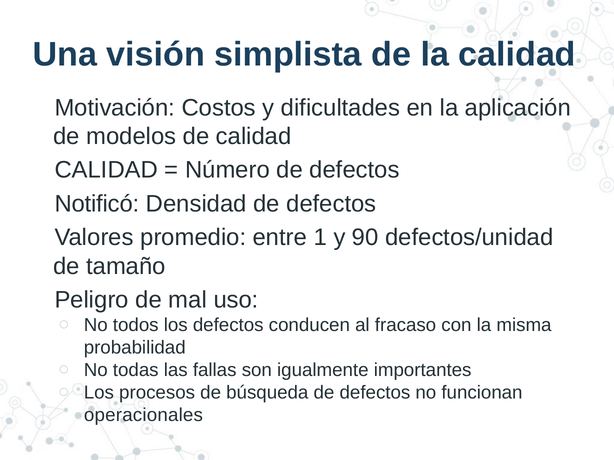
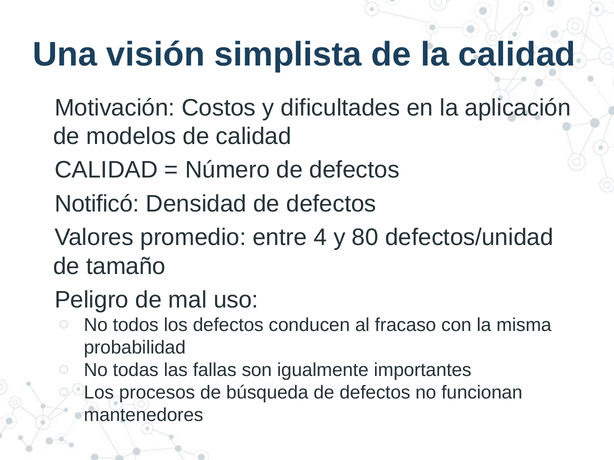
1: 1 -> 4
90: 90 -> 80
operacionales: operacionales -> mantenedores
